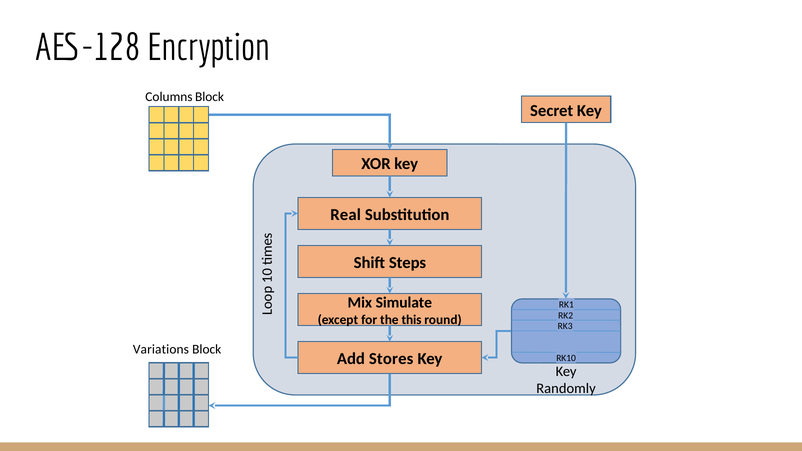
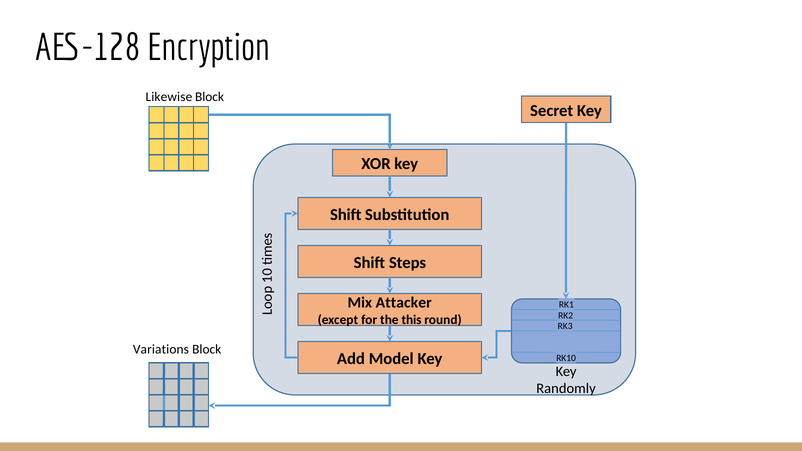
Columns: Columns -> Likewise
Real at (346, 215): Real -> Shift
Simulate: Simulate -> Attacker
Stores: Stores -> Model
